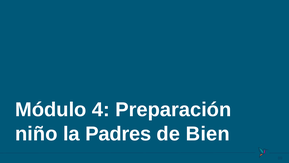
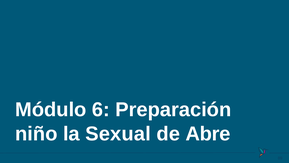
4: 4 -> 6
Padres: Padres -> Sexual
Bien: Bien -> Abre
